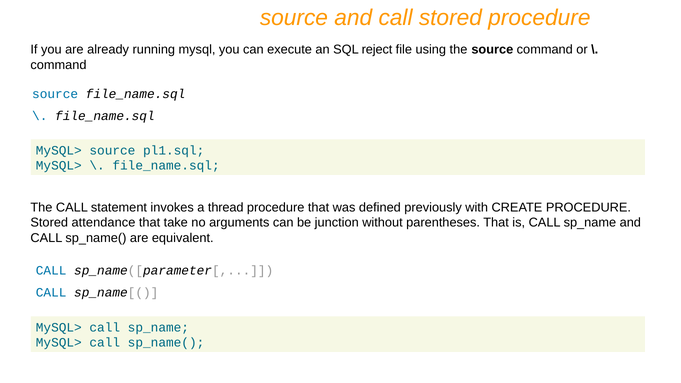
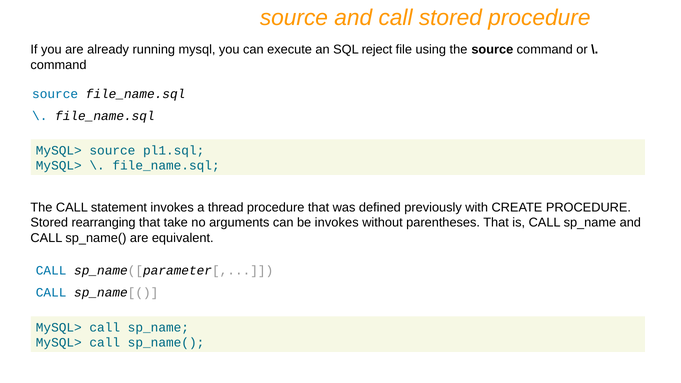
attendance: attendance -> rearranging
be junction: junction -> invokes
